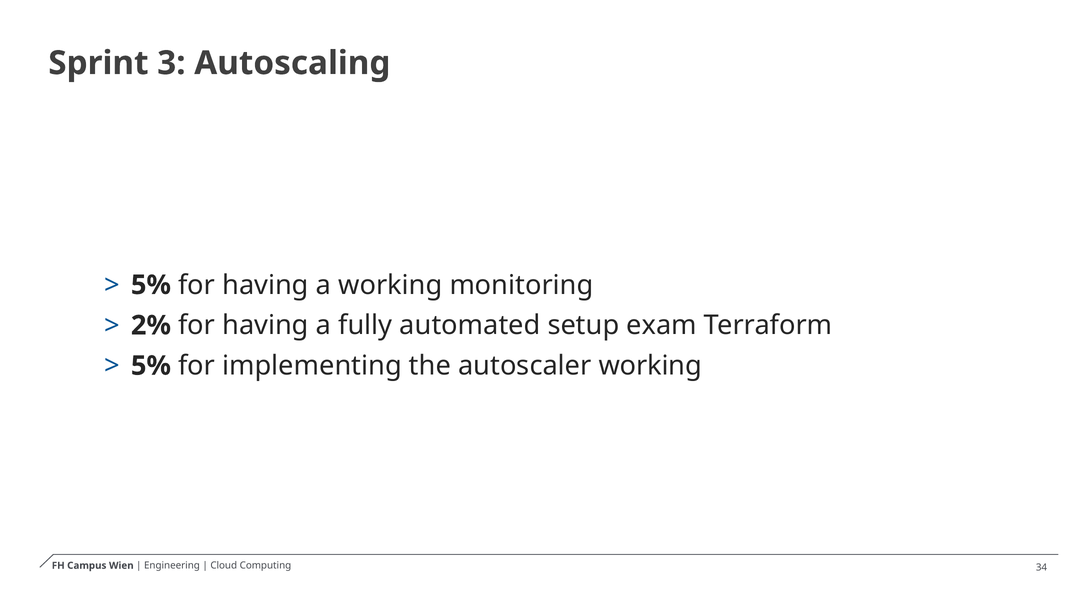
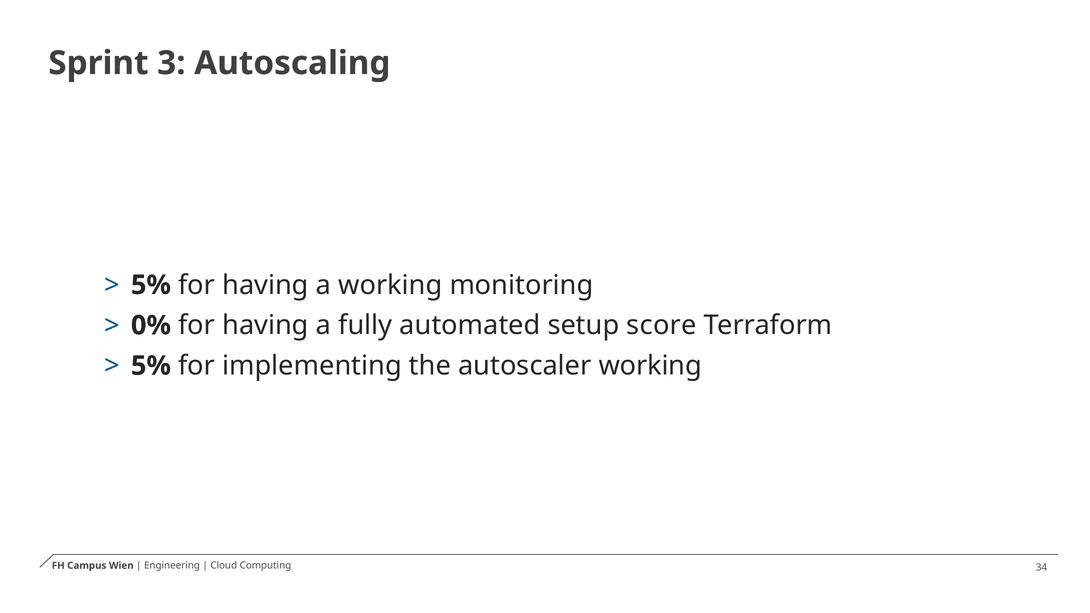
2%: 2% -> 0%
exam: exam -> score
